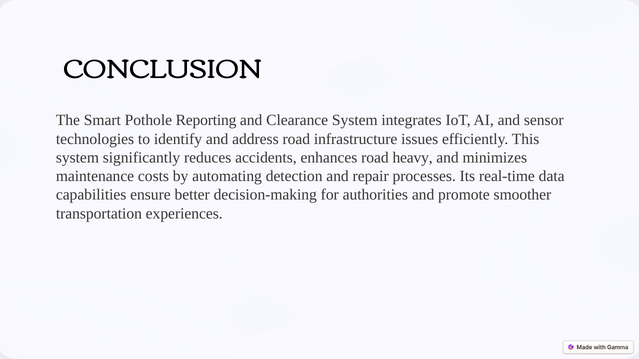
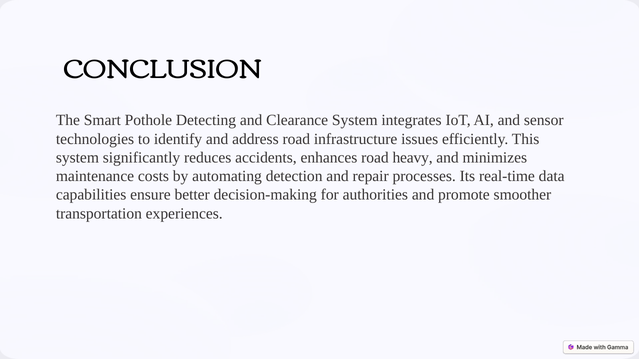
Reporting: Reporting -> Detecting
